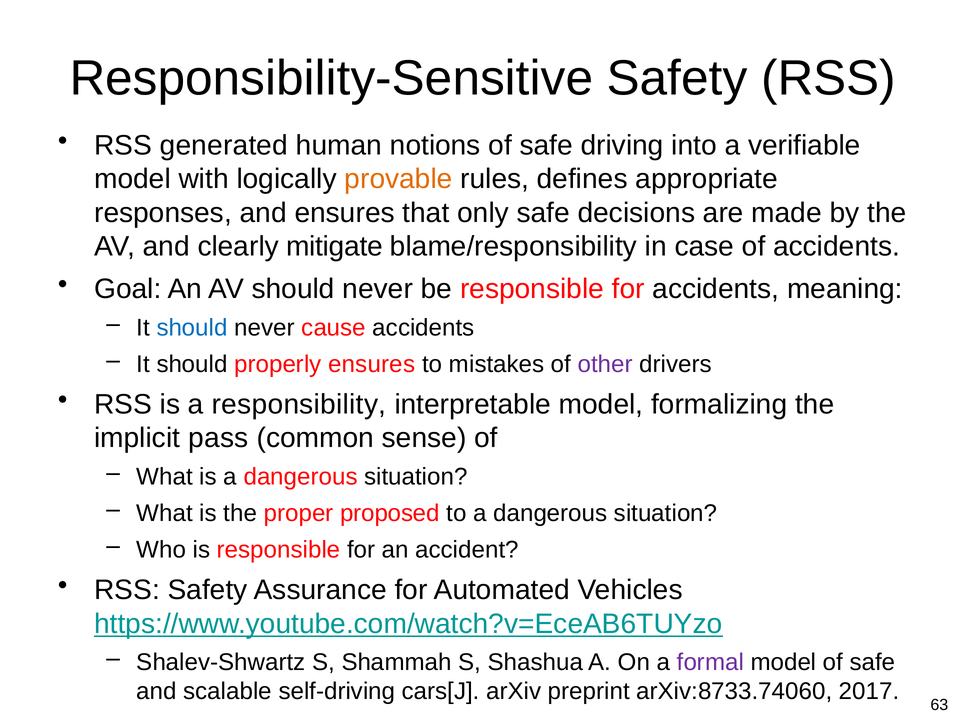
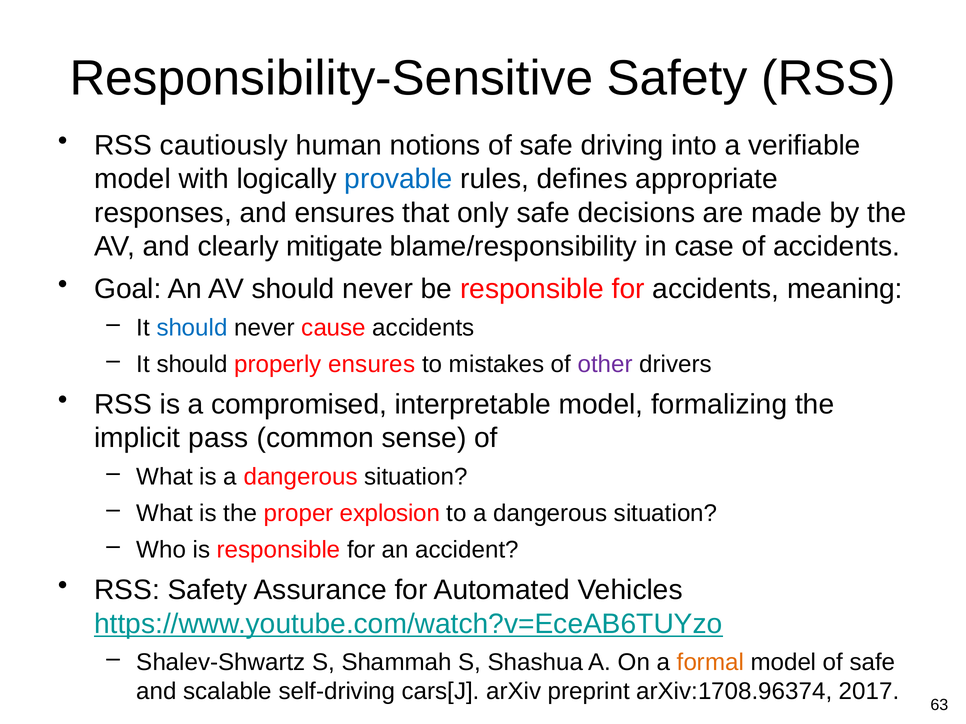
generated: generated -> cautiously
provable colour: orange -> blue
responsibility: responsibility -> compromised
proposed: proposed -> explosion
formal colour: purple -> orange
arXiv:8733.74060: arXiv:8733.74060 -> arXiv:1708.96374
